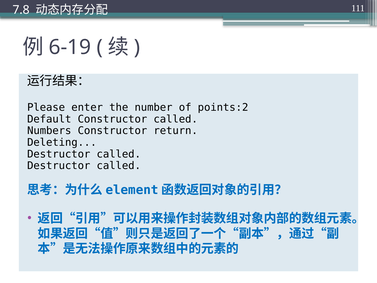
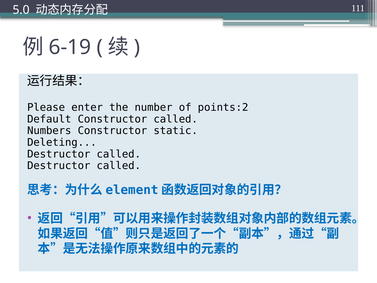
7.8: 7.8 -> 5.0
return: return -> static
